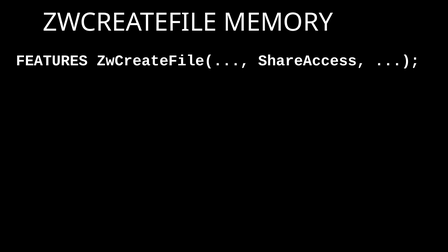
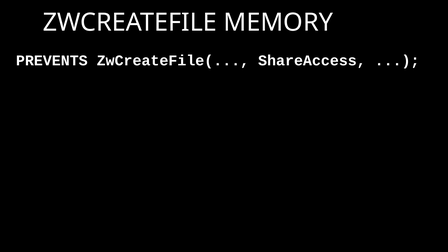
FEATURES: FEATURES -> PREVENTS
